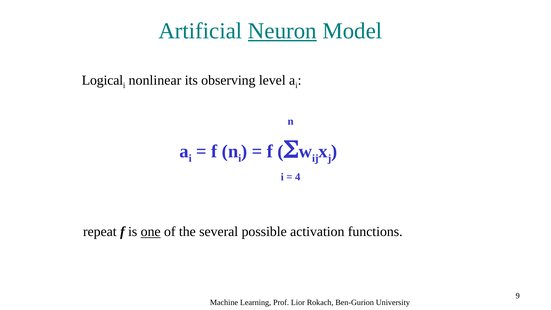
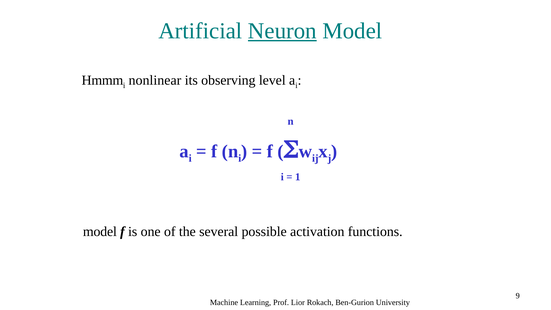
Logical: Logical -> Hmmm
4: 4 -> 1
repeat at (100, 232): repeat -> model
one underline: present -> none
